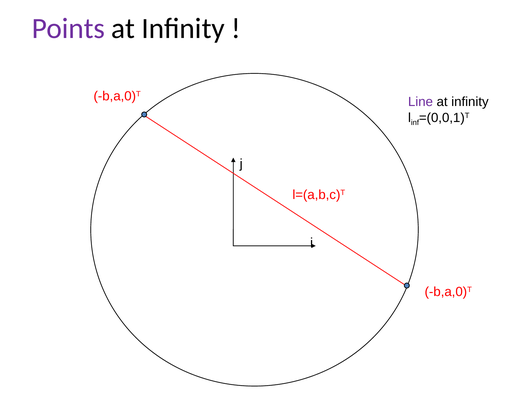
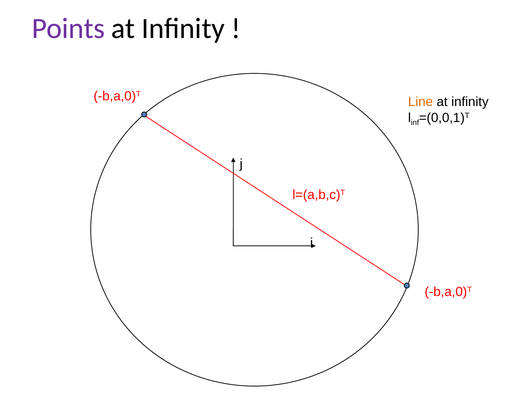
Line colour: purple -> orange
